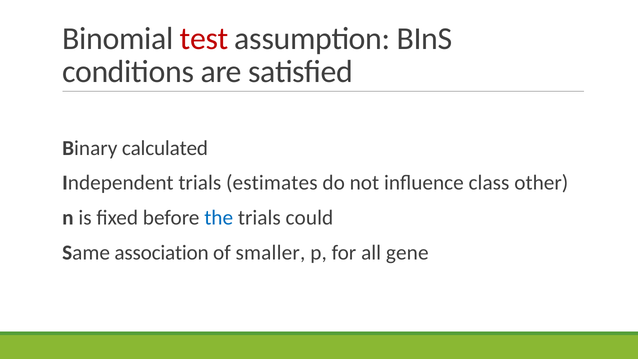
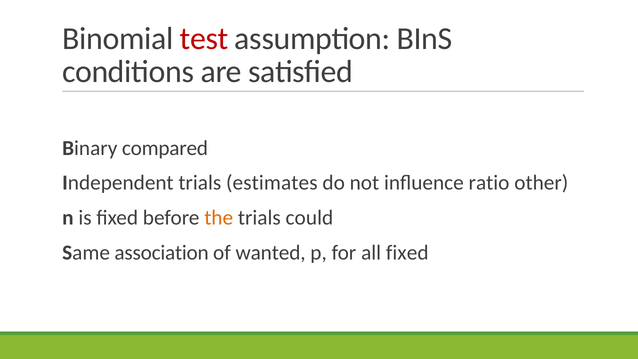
calculated: calculated -> compared
class: class -> ratio
the colour: blue -> orange
smaller: smaller -> wanted
all gene: gene -> fixed
